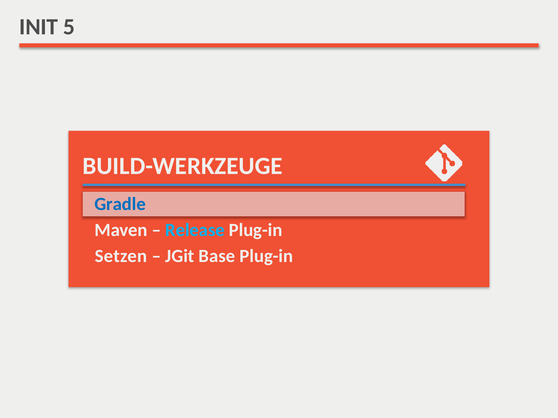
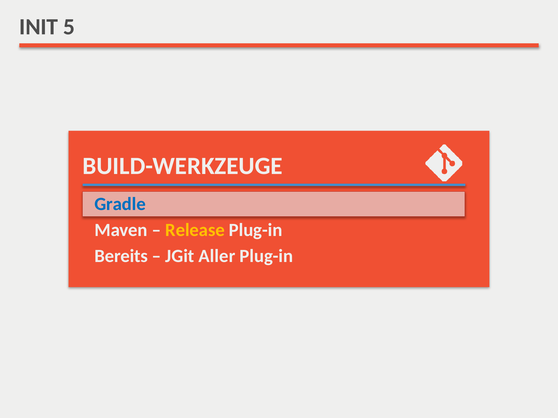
Release colour: light blue -> yellow
Setzen: Setzen -> Bereits
Base: Base -> Aller
